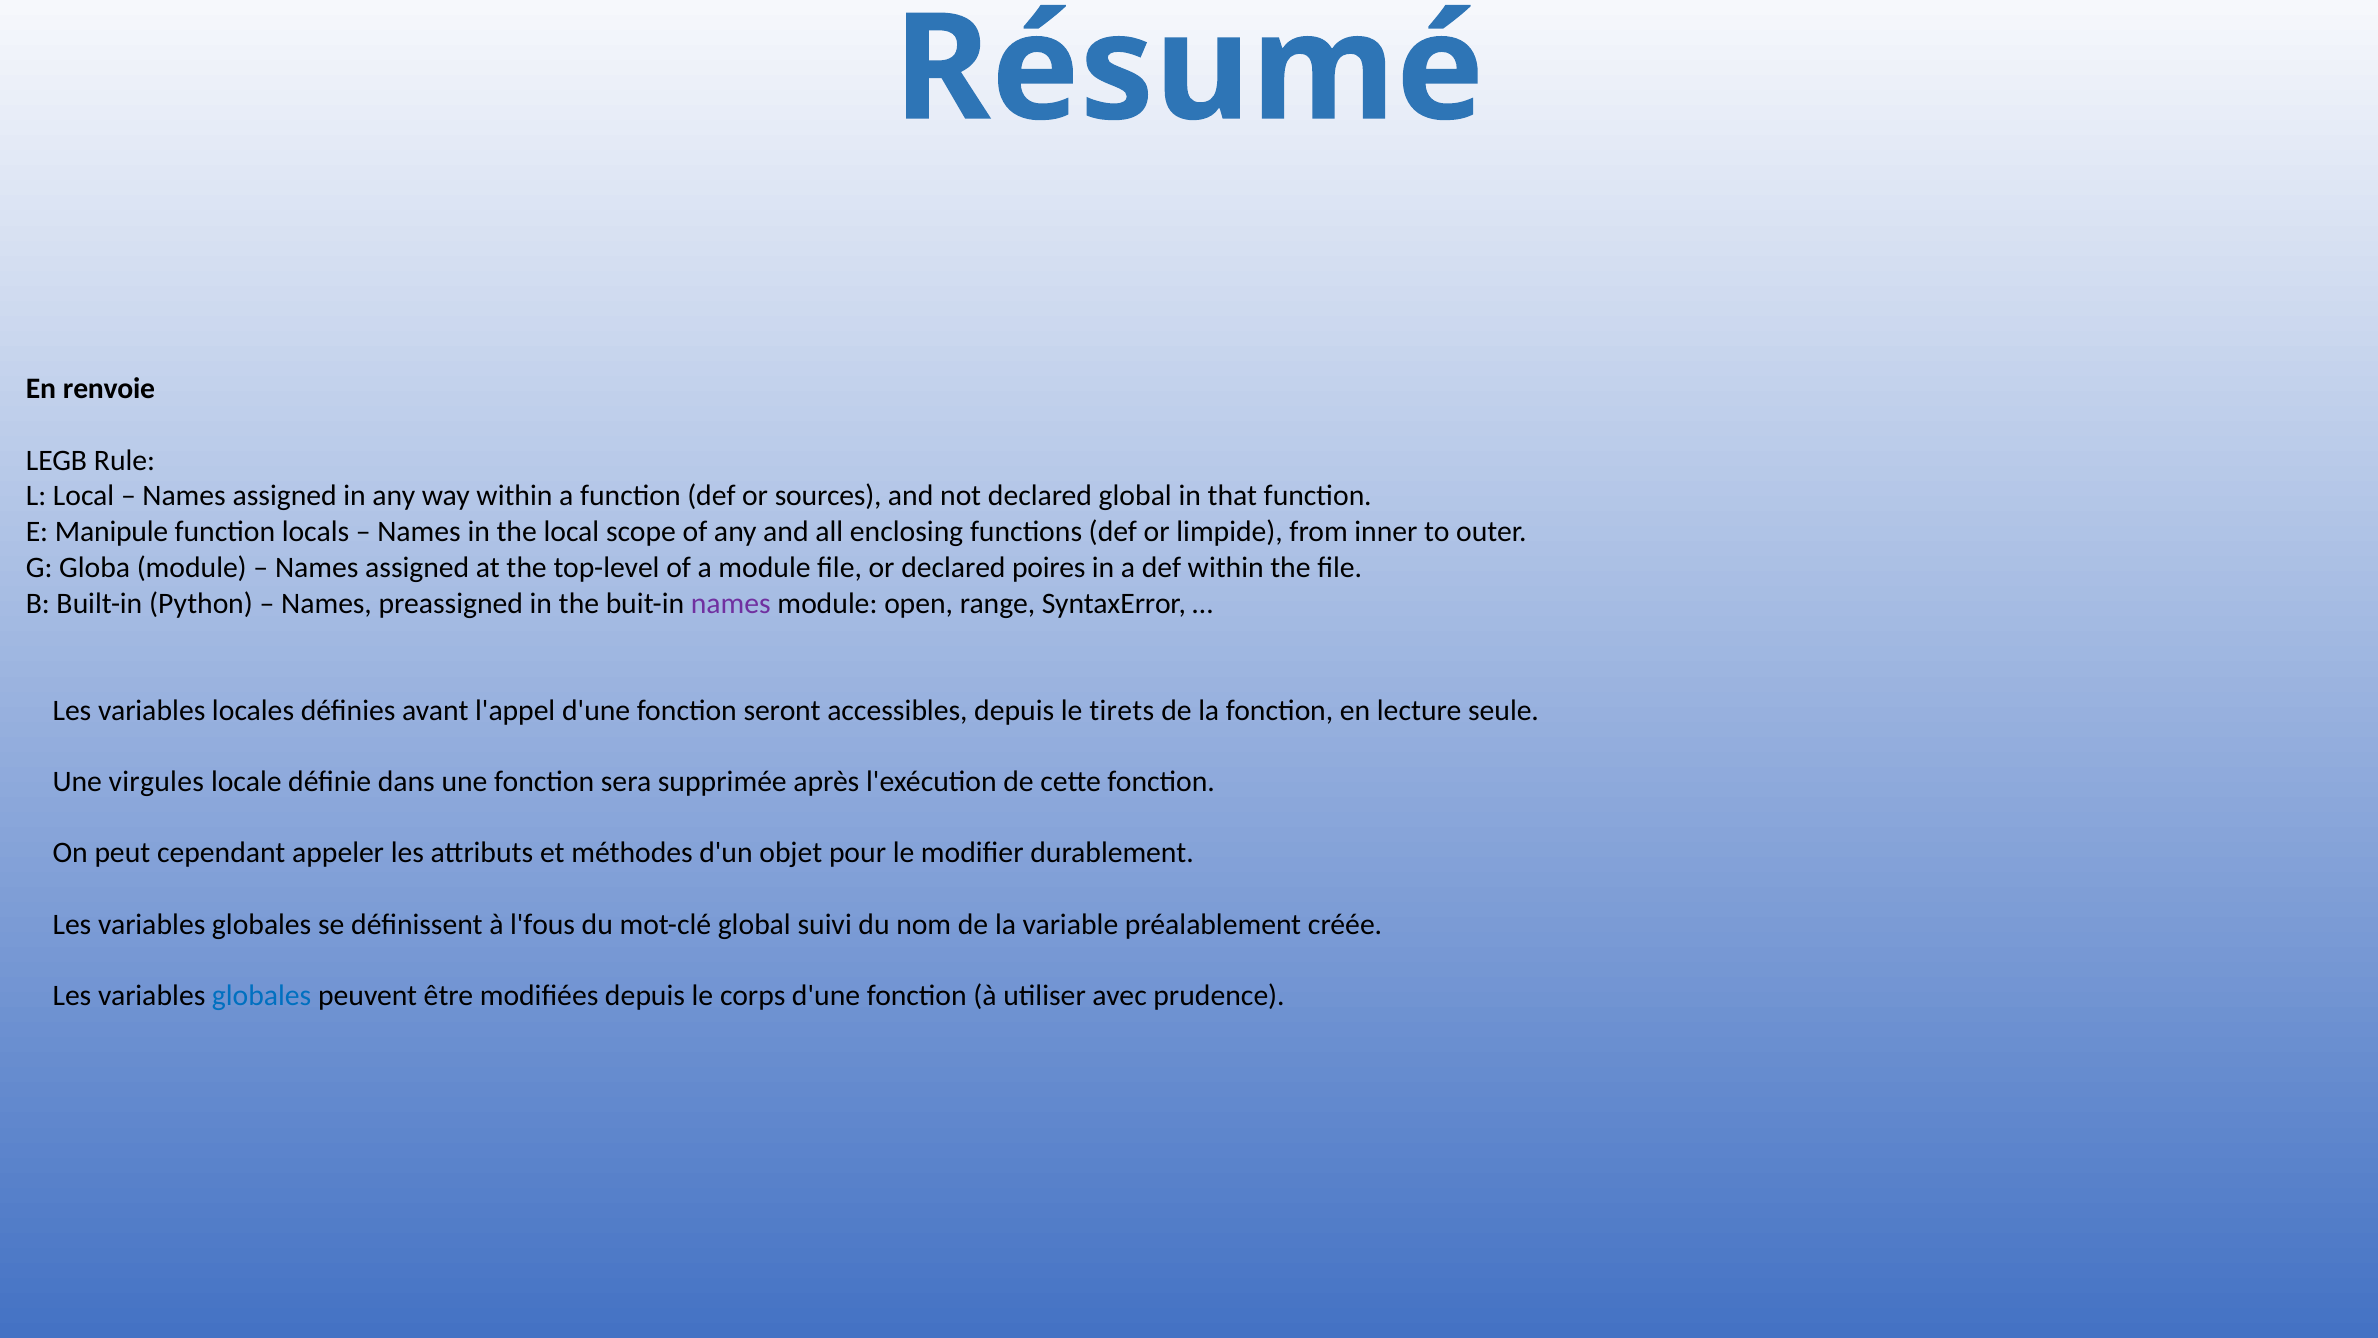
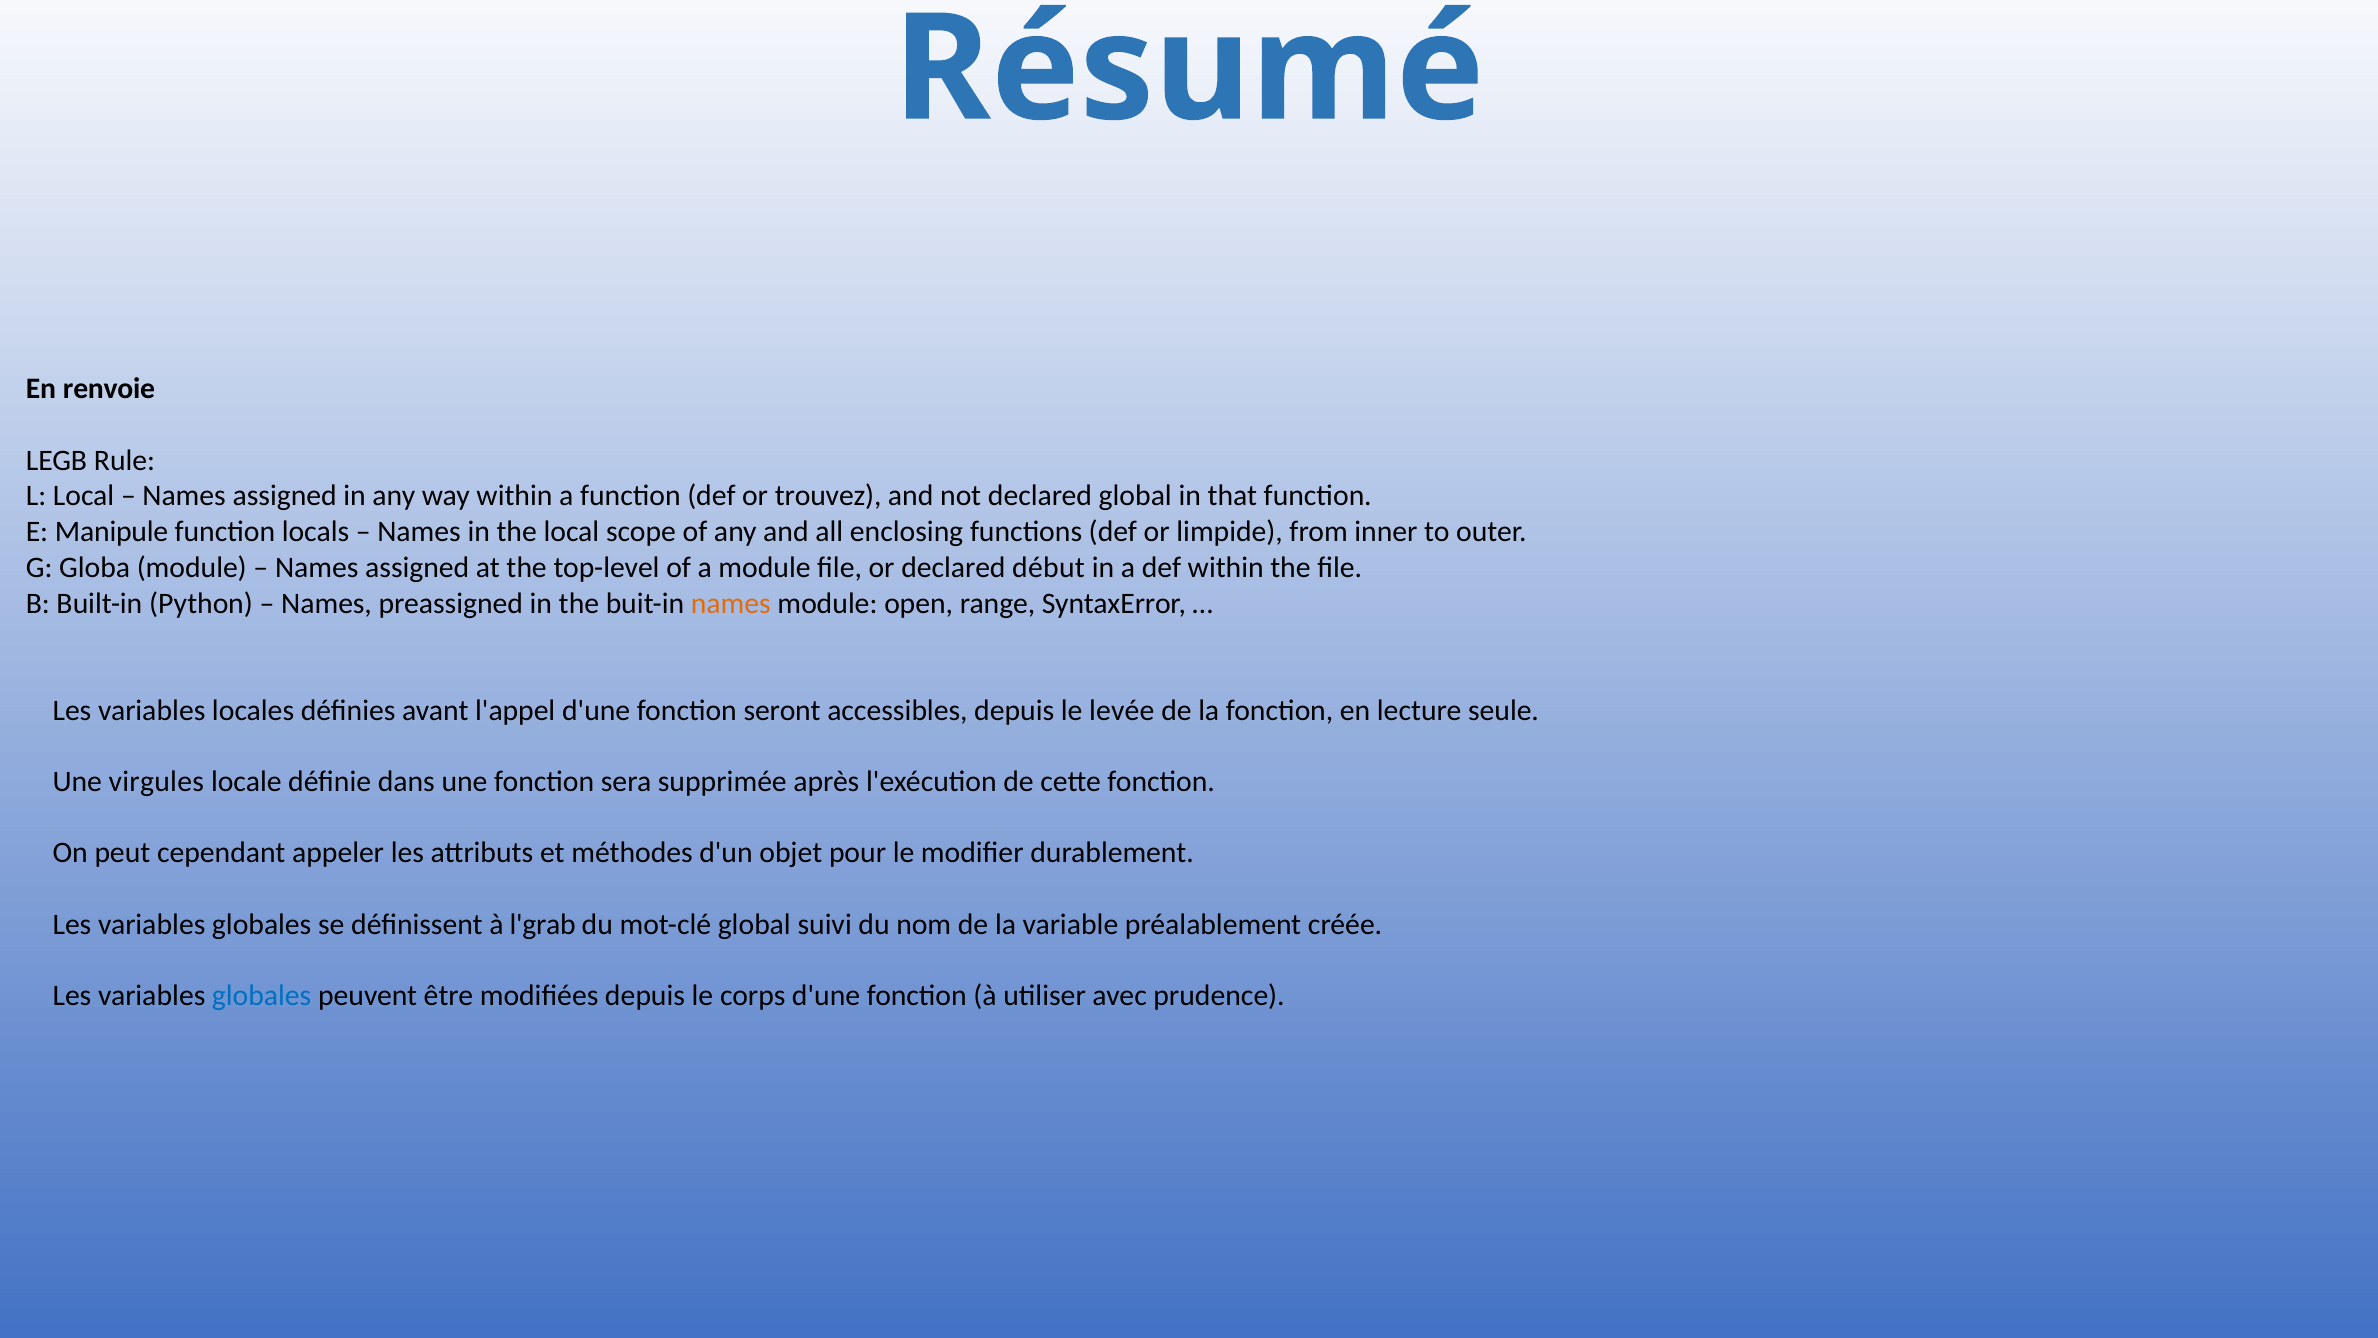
sources: sources -> trouvez
poires: poires -> début
names at (731, 603) colour: purple -> orange
tirets: tirets -> levée
l'fous: l'fous -> l'grab
